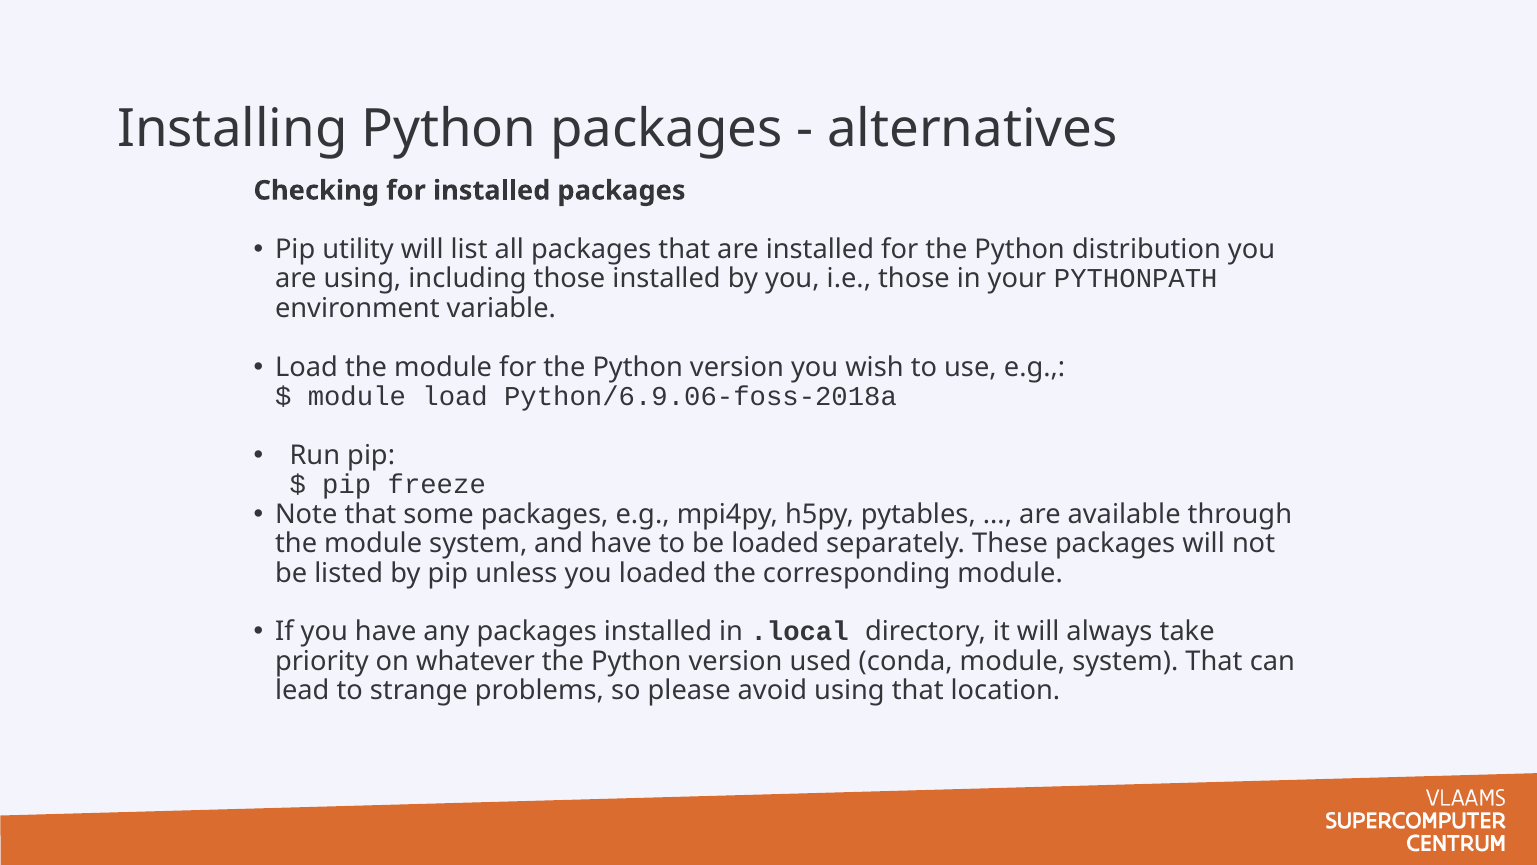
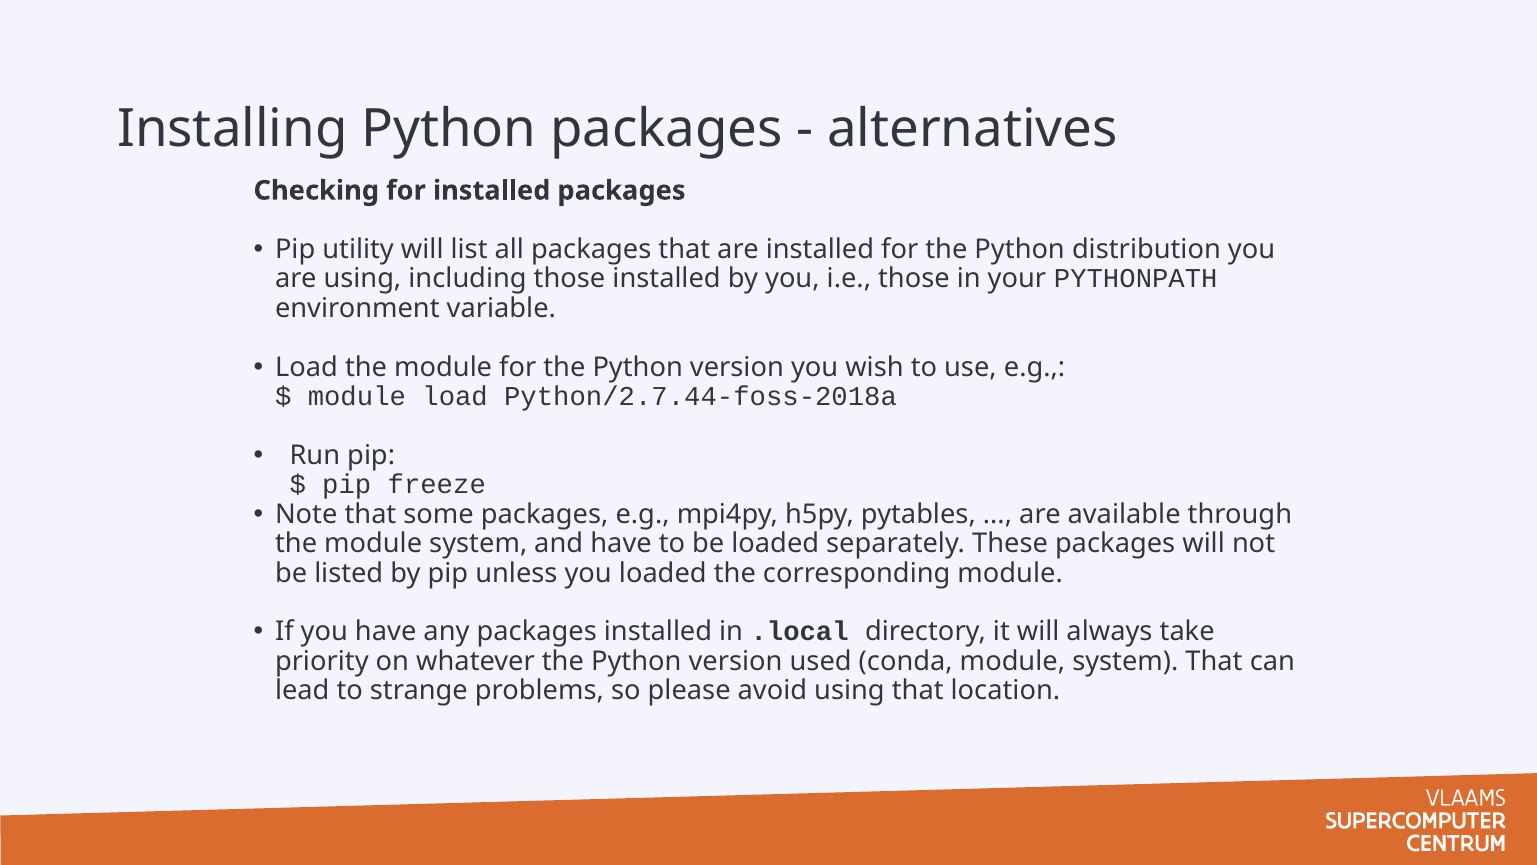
Python/6.9.06-foss-2018a: Python/6.9.06-foss-2018a -> Python/2.7.44-foss-2018a
